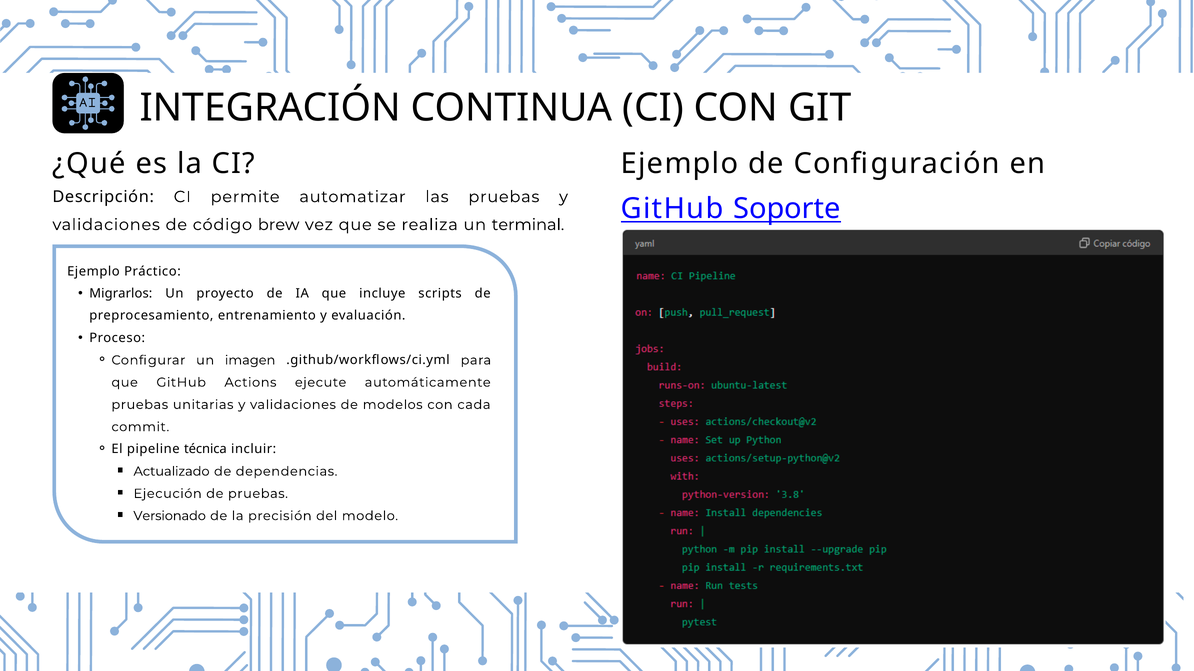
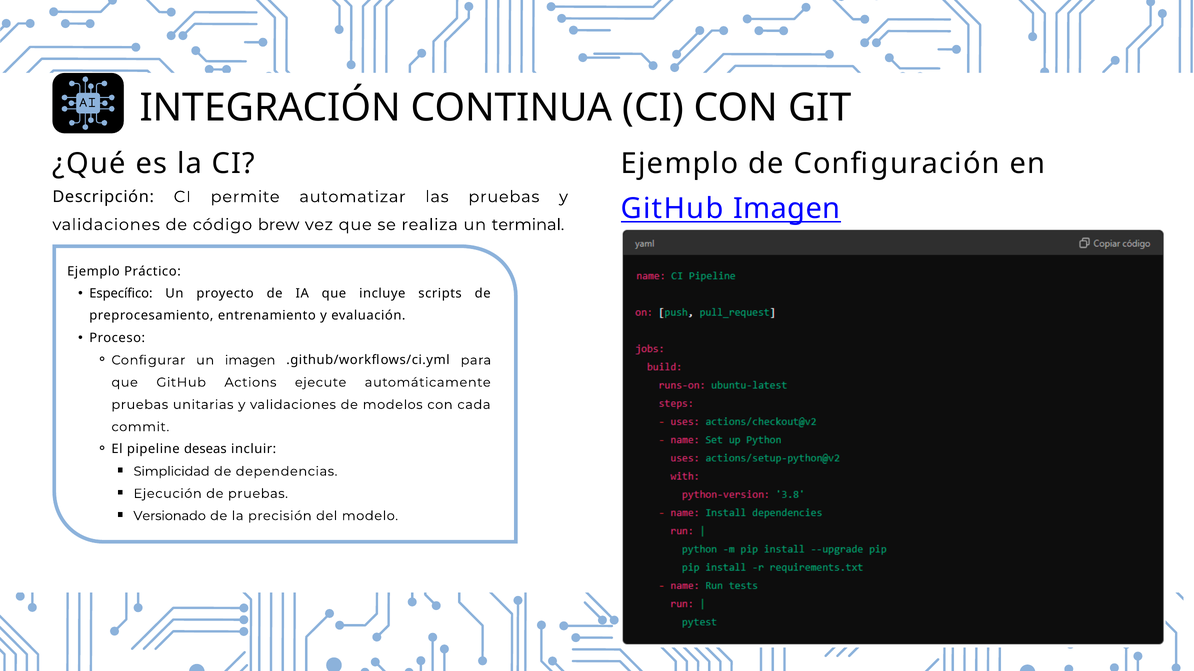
GitHub Soporte: Soporte -> Imagen
Migrarlos: Migrarlos -> Específico
técnica: técnica -> deseas
Actualizado: Actualizado -> Simplicidad
